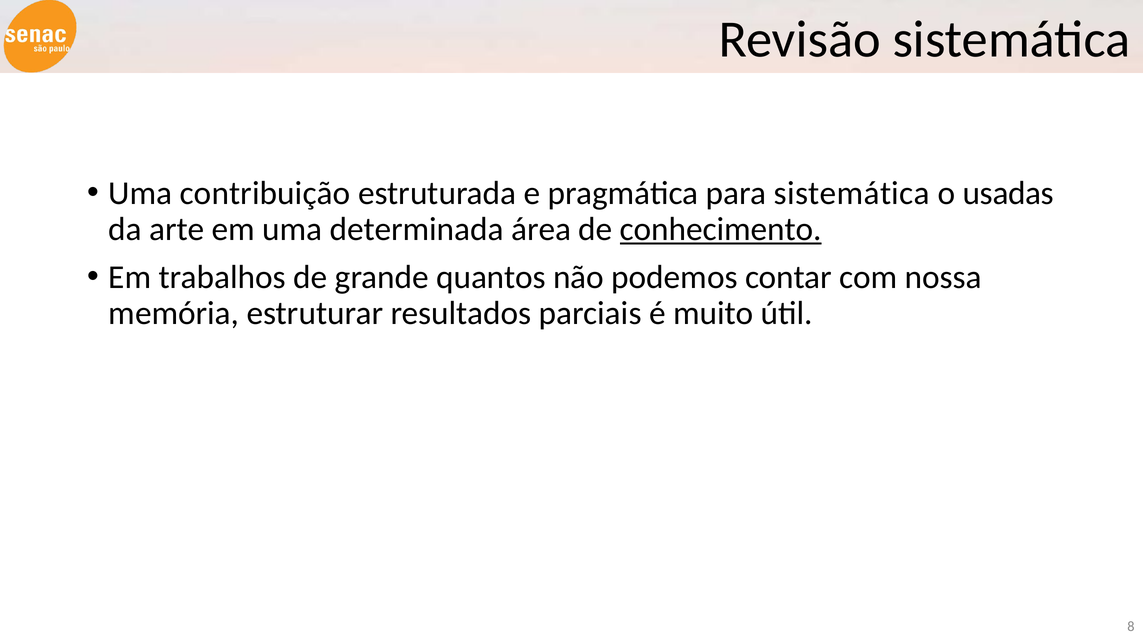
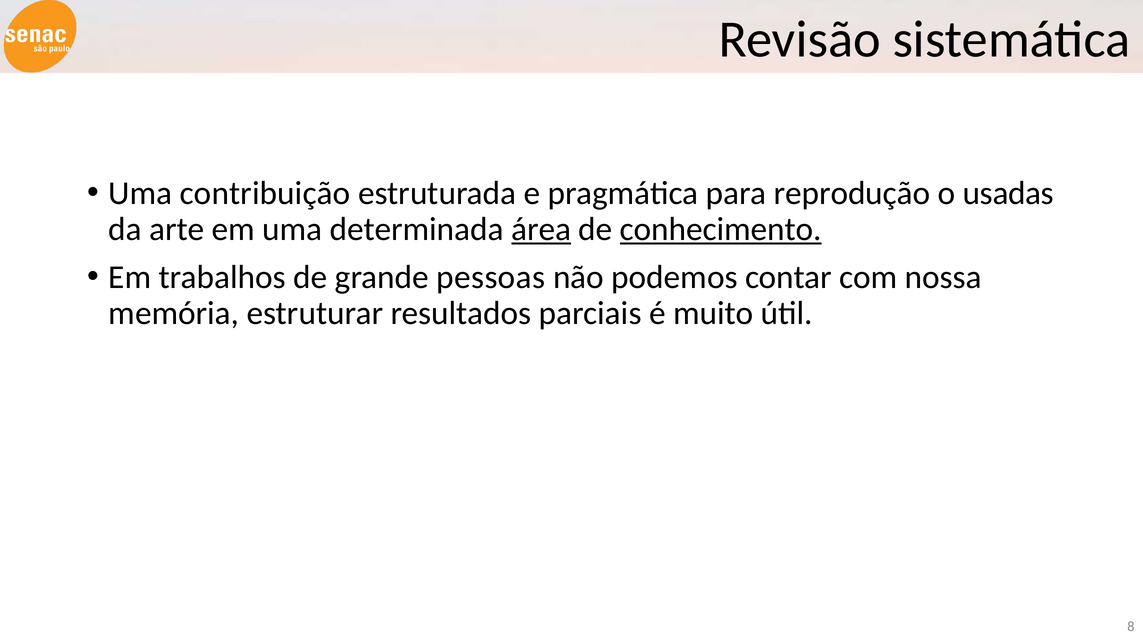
para sistemática: sistemática -> reprodução
área underline: none -> present
quantos: quantos -> pessoas
